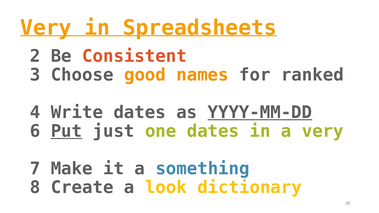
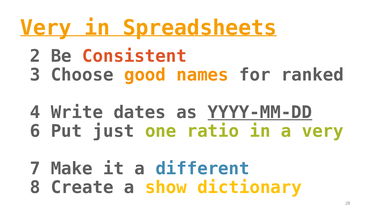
Put underline: present -> none
one dates: dates -> ratio
something: something -> different
look: look -> show
